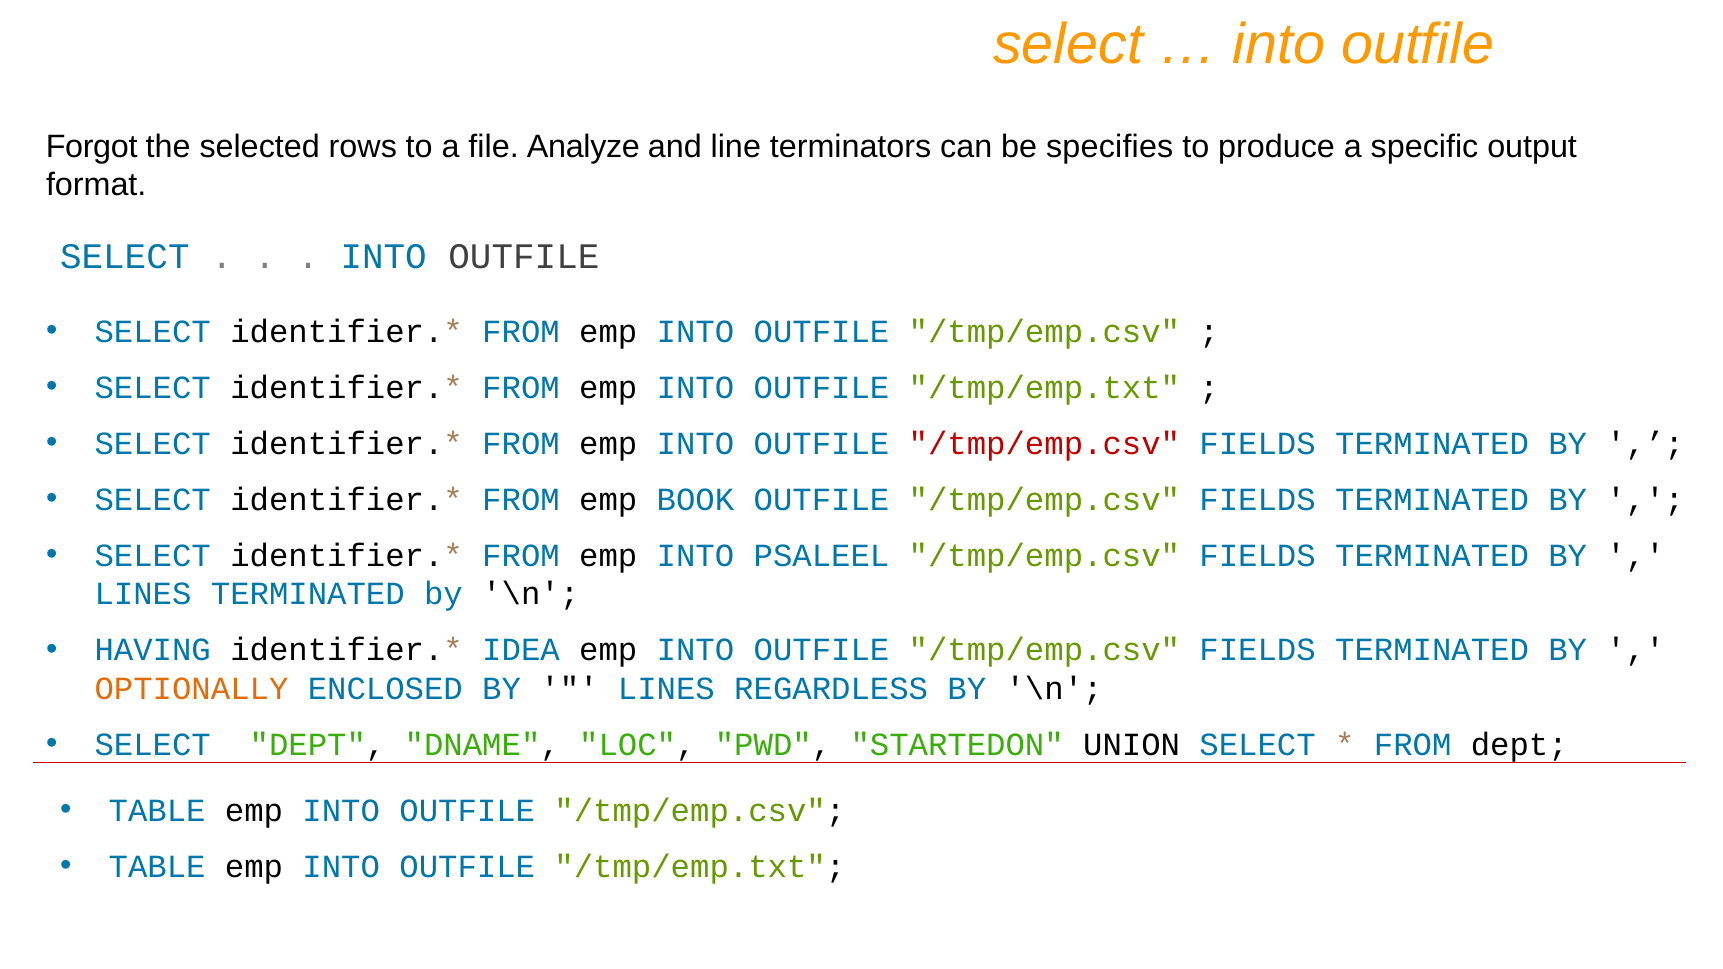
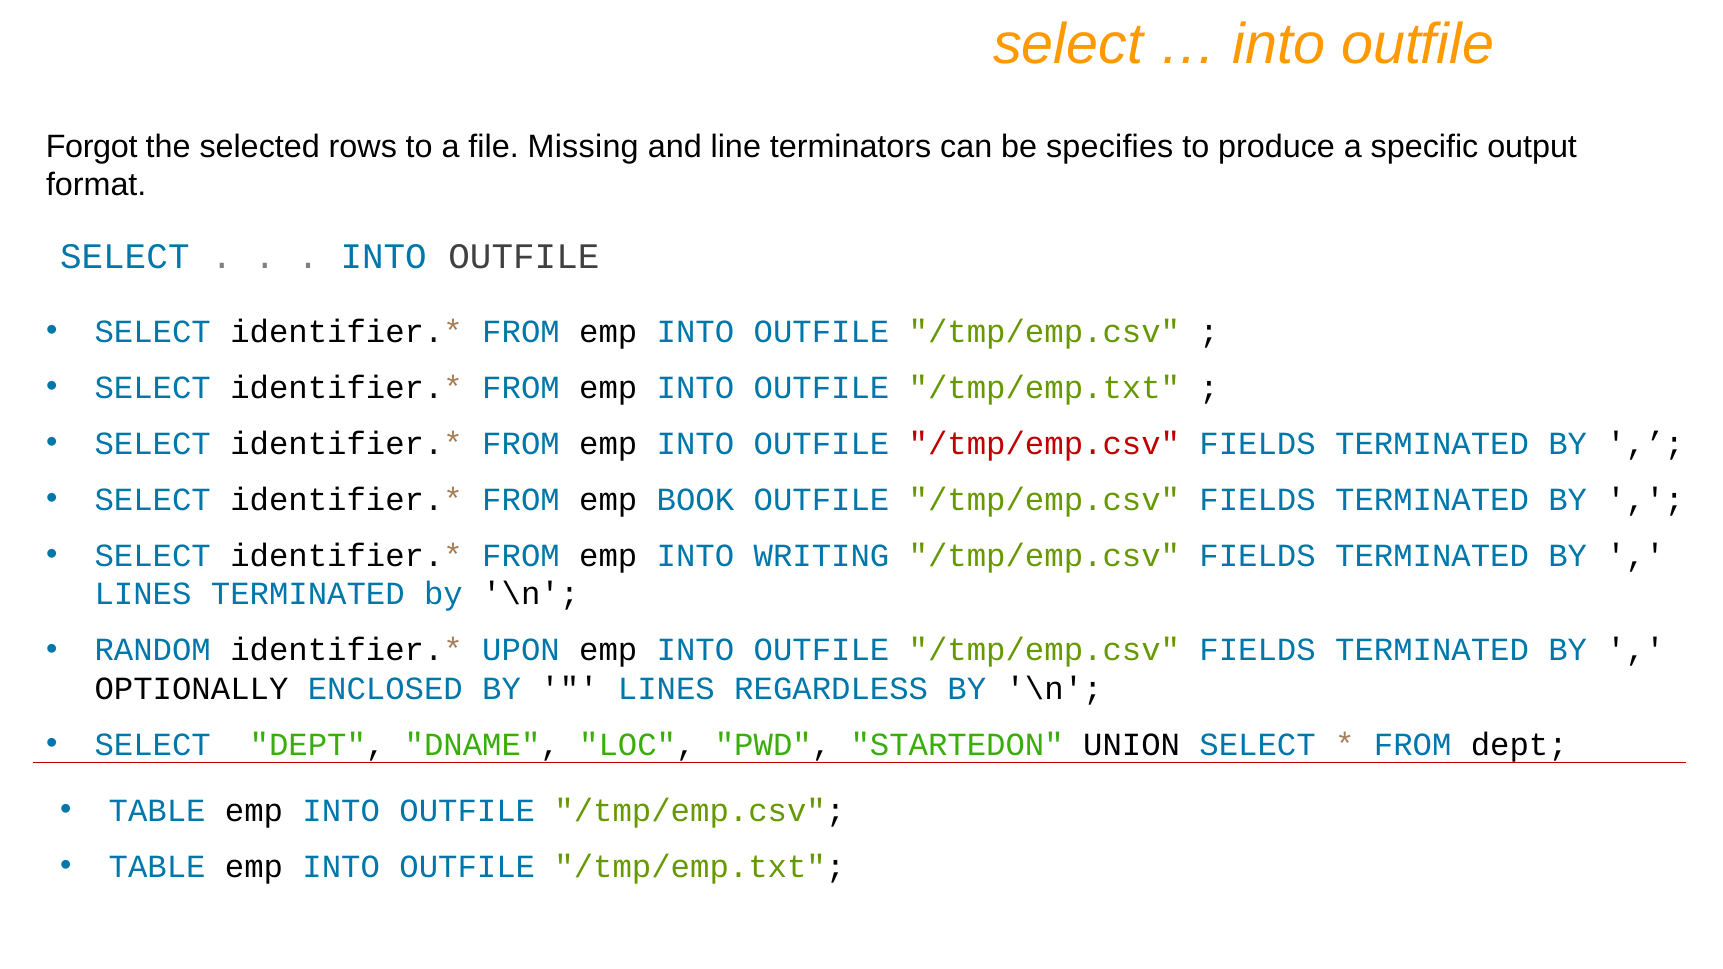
Analyze: Analyze -> Missing
PSALEEL: PSALEEL -> WRITING
HAVING: HAVING -> RANDOM
IDEA: IDEA -> UPON
OPTIONALLY colour: orange -> black
